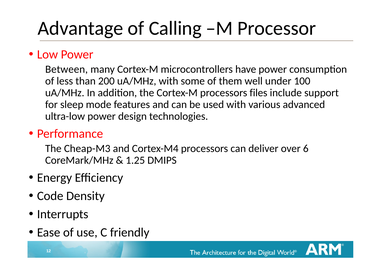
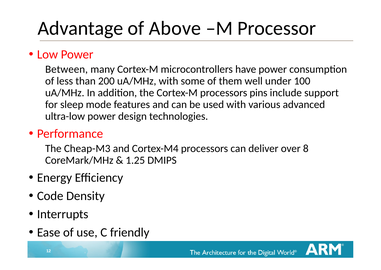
Calling: Calling -> Above
files: files -> pins
6: 6 -> 8
